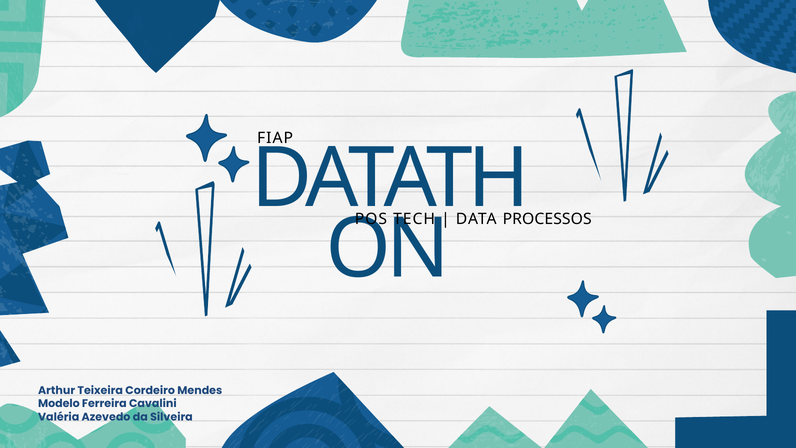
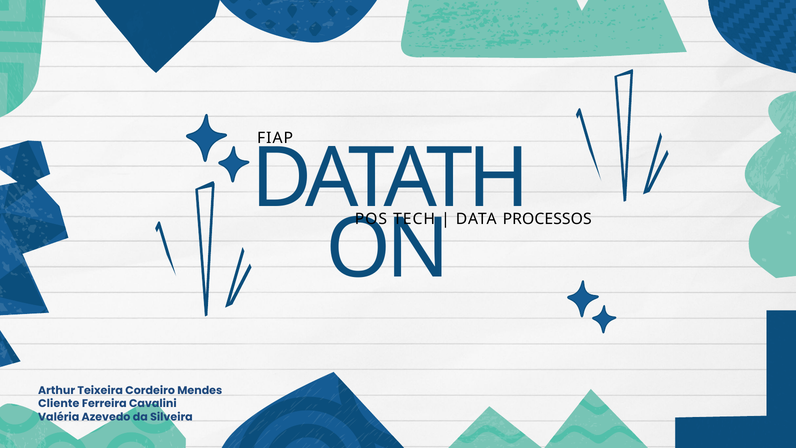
Modelo: Modelo -> Cliente
